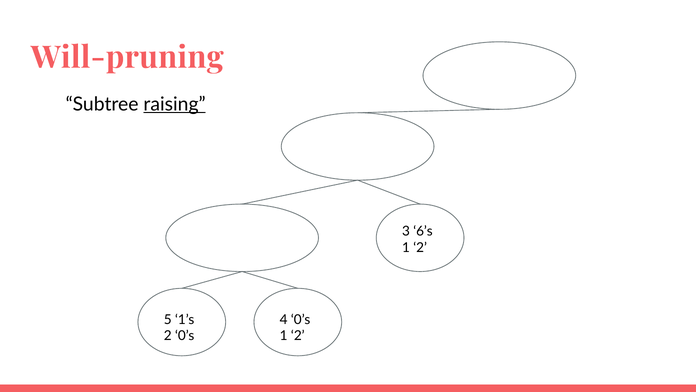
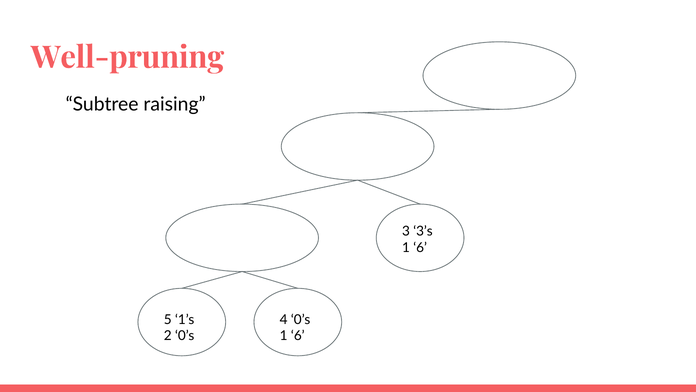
Will-pruning: Will-pruning -> Well-pruning
raising underline: present -> none
6’s: 6’s -> 3’s
2 at (420, 247): 2 -> 6
2 at (298, 335): 2 -> 6
